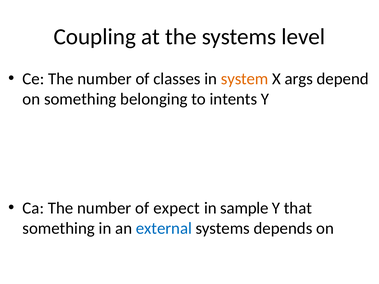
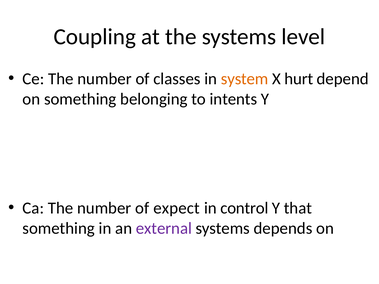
args: args -> hurt
sample: sample -> control
external colour: blue -> purple
